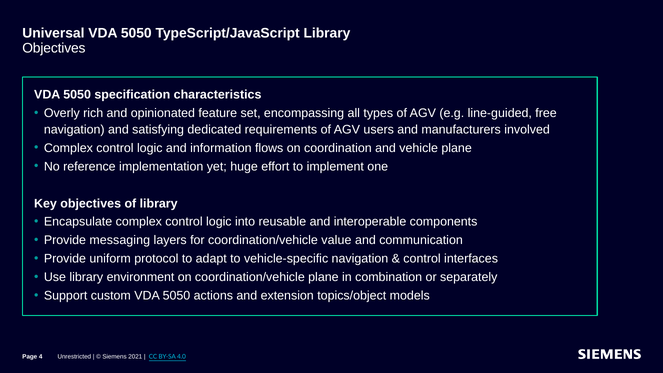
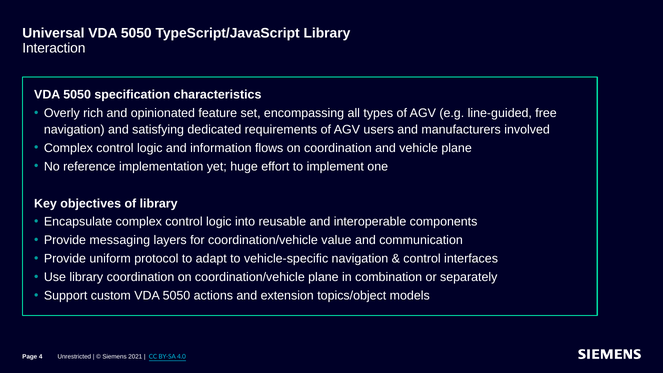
Objectives at (54, 48): Objectives -> Interaction
library environment: environment -> coordination
